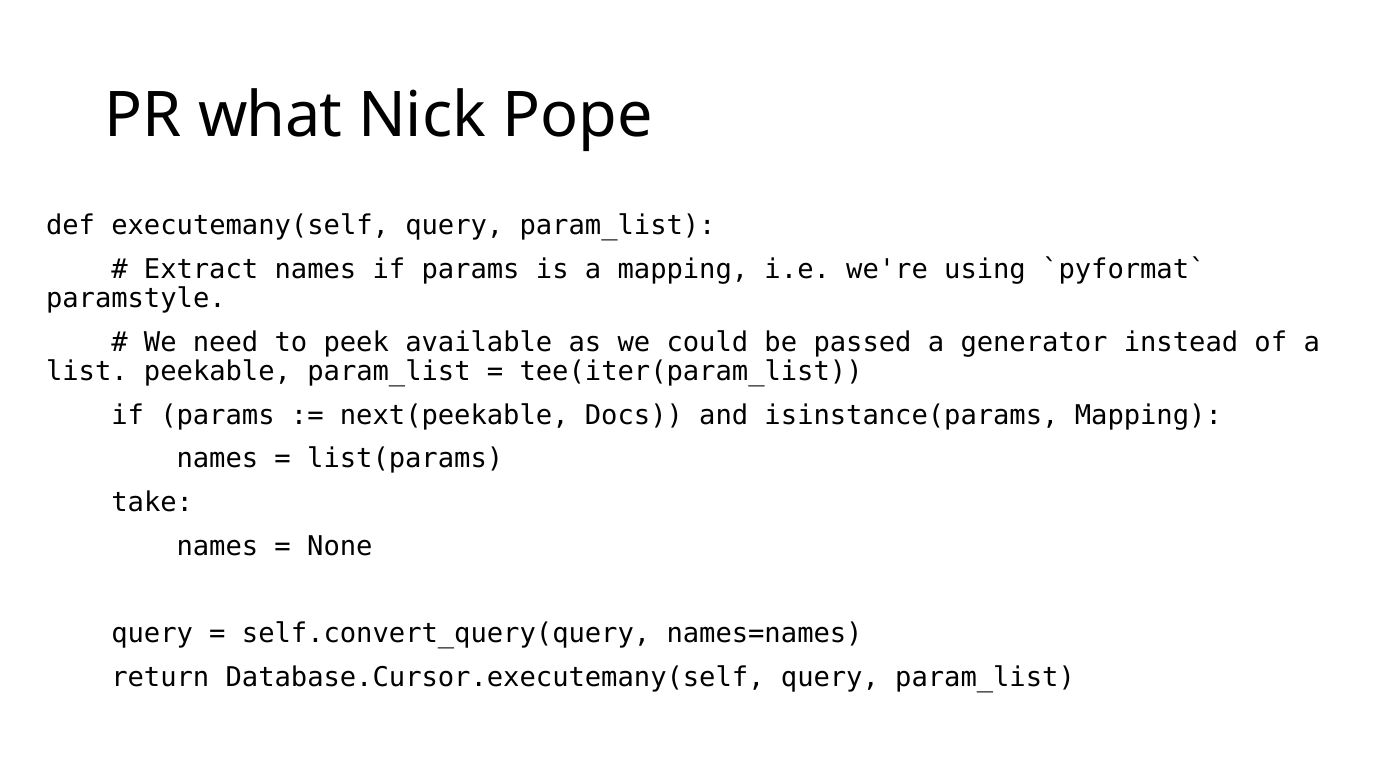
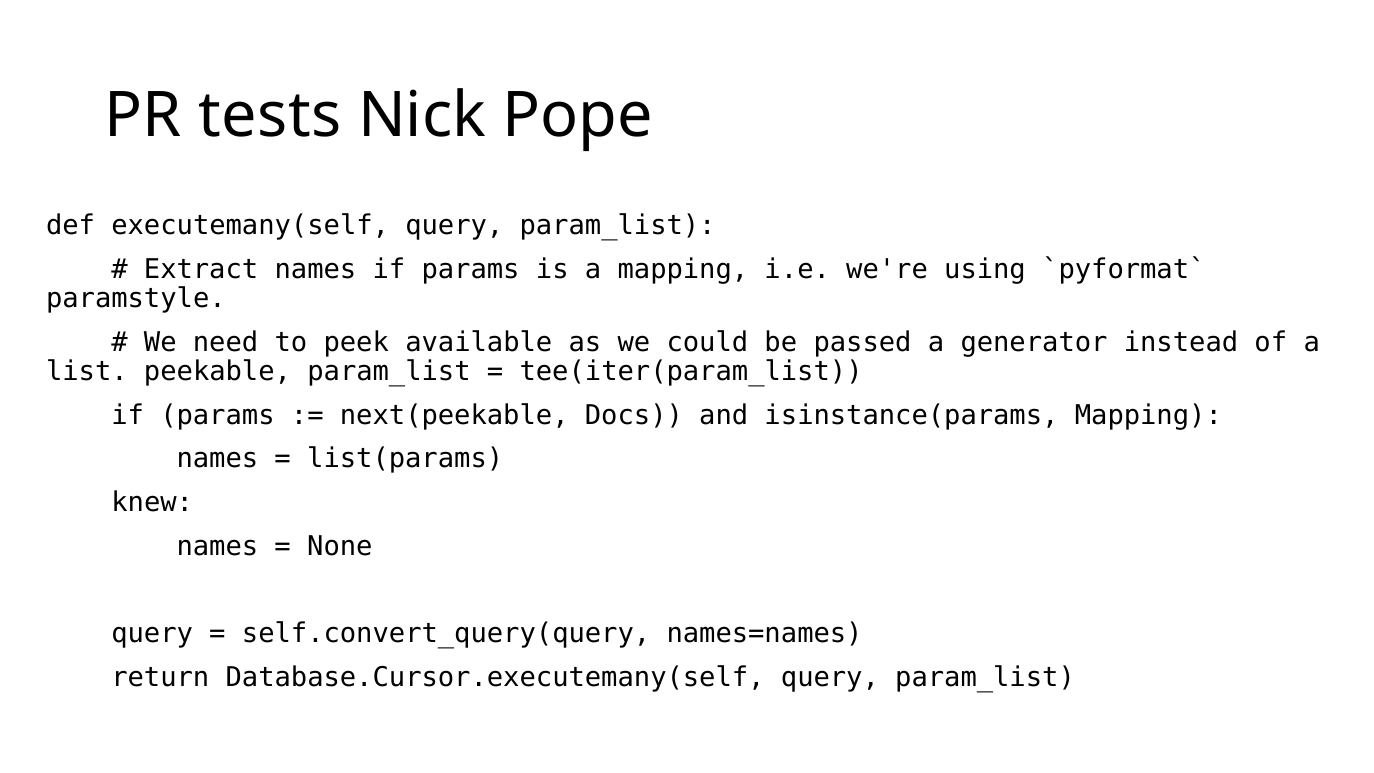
what: what -> tests
take: take -> knew
